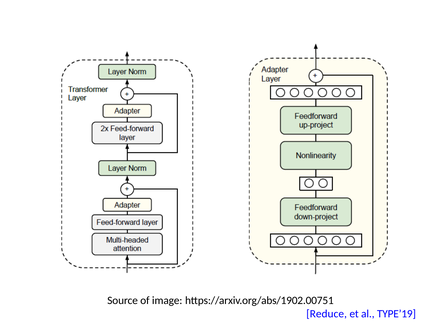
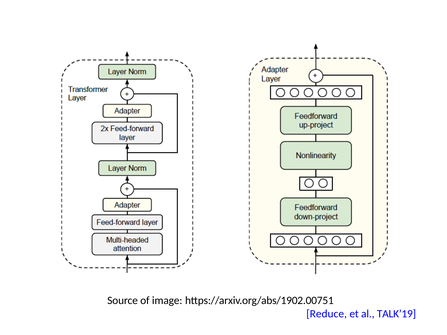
TYPE’19: TYPE’19 -> TALK’19
